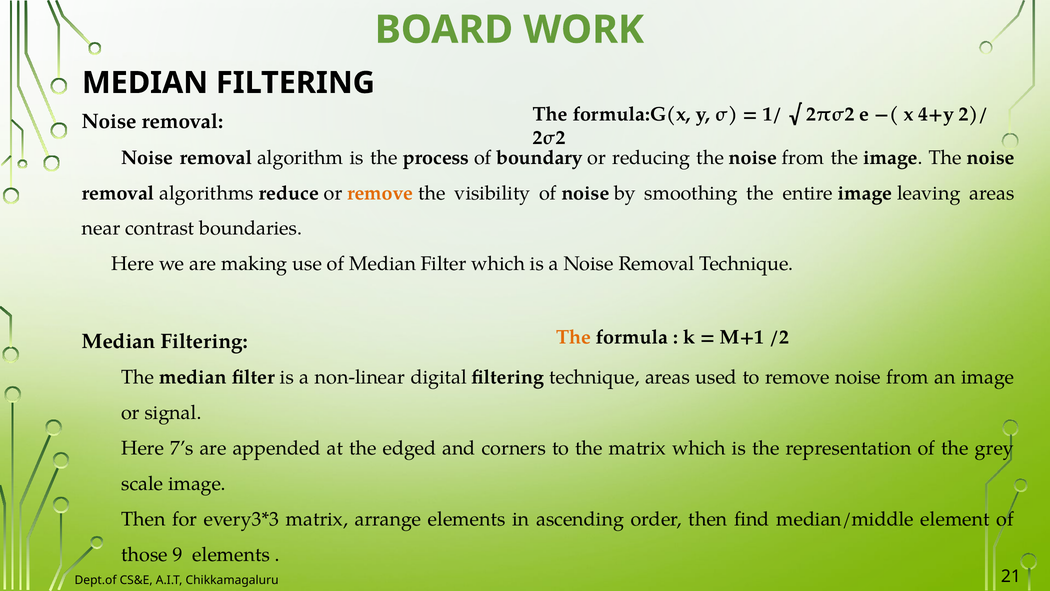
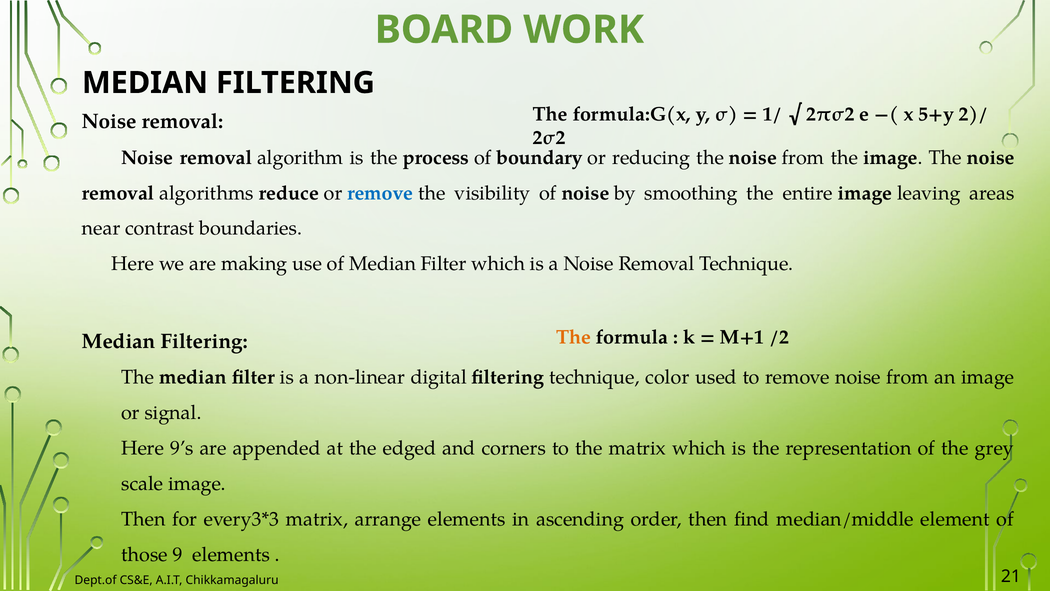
4+y: 4+y -> 5+y
remove at (380, 193) colour: orange -> blue
technique areas: areas -> color
7’s: 7’s -> 9’s
